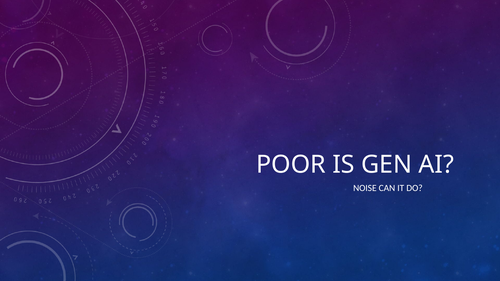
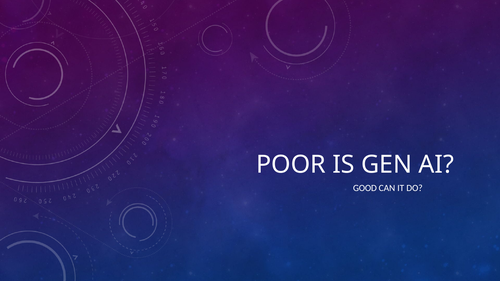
NOISE: NOISE -> GOOD
